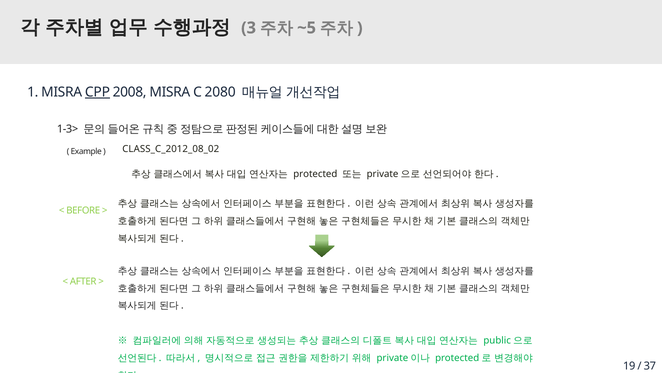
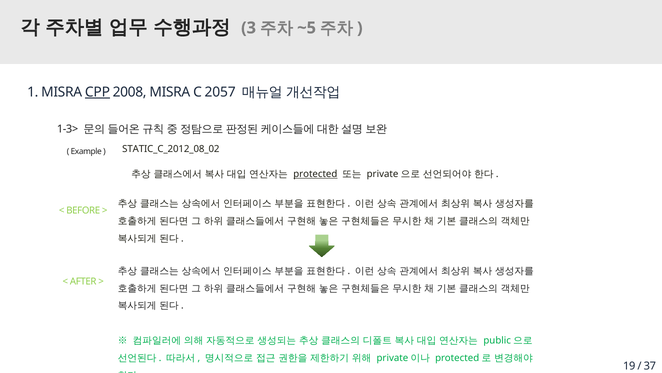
2080: 2080 -> 2057
CLASS_C_2012_08_02: CLASS_C_2012_08_02 -> STATIC_C_2012_08_02
protected underline: none -> present
